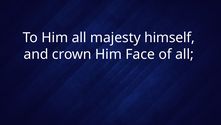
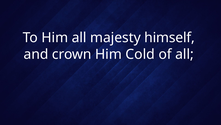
Face: Face -> Cold
